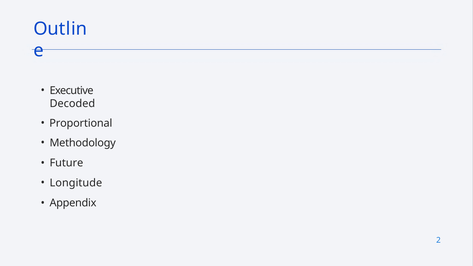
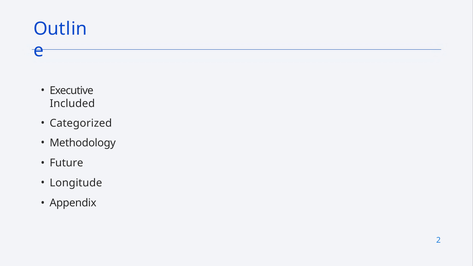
Decoded: Decoded -> Included
Proportional: Proportional -> Categorized
